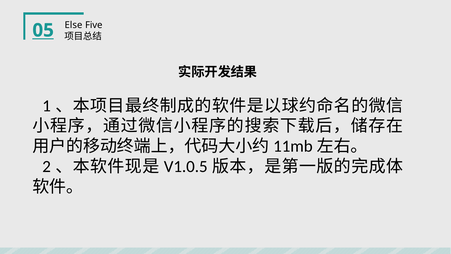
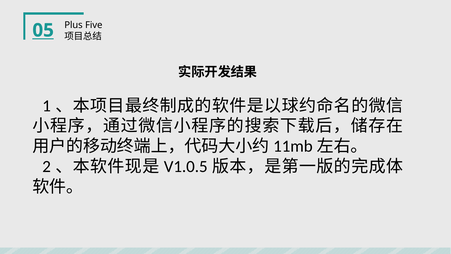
Else: Else -> Plus
